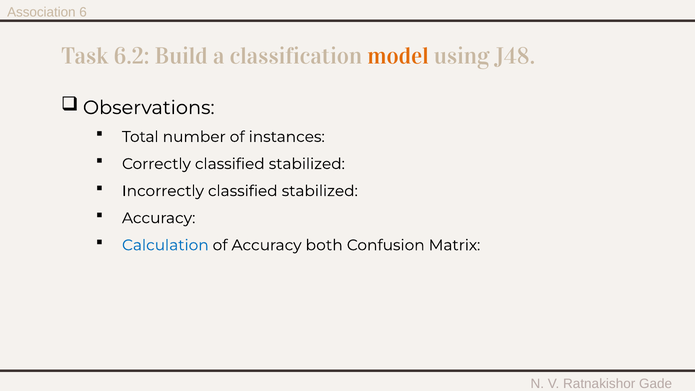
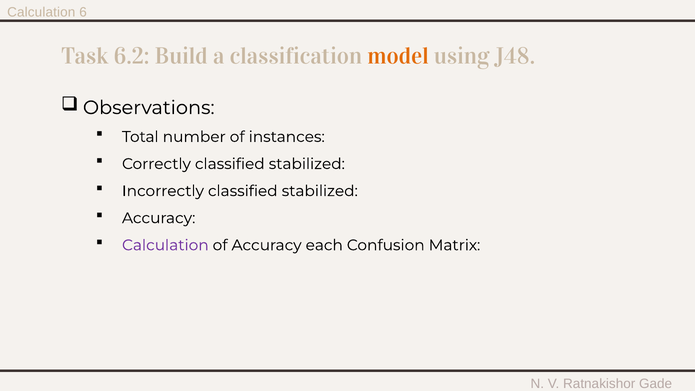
Association at (41, 12): Association -> Calculation
Calculation at (165, 245) colour: blue -> purple
both: both -> each
